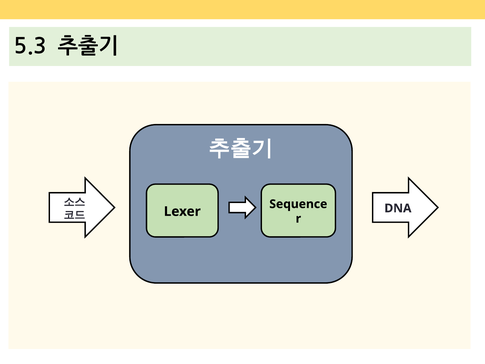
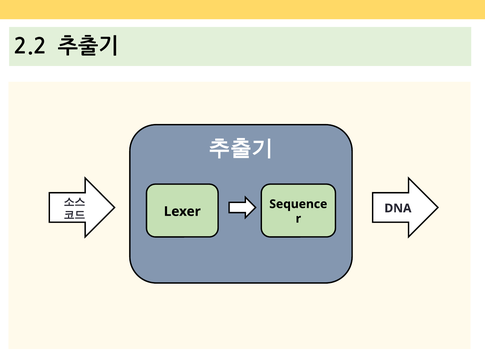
5.3: 5.3 -> 2.2
